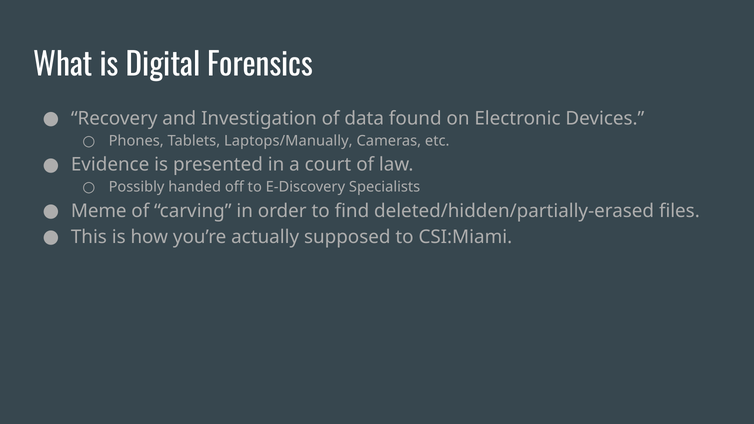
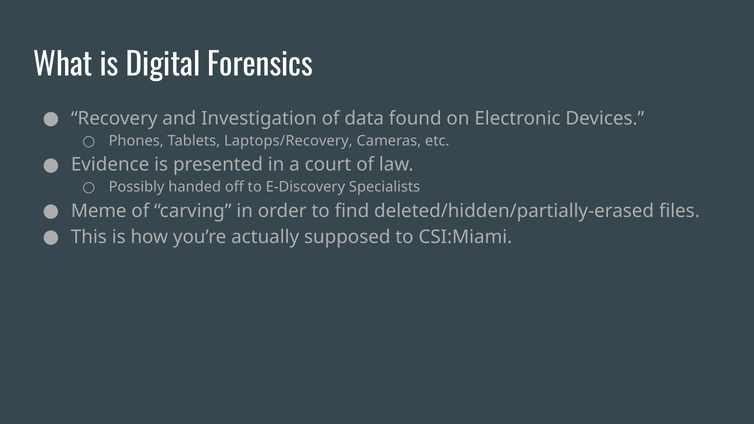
Laptops/Manually: Laptops/Manually -> Laptops/Recovery
